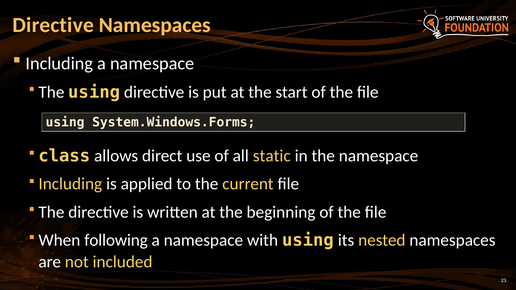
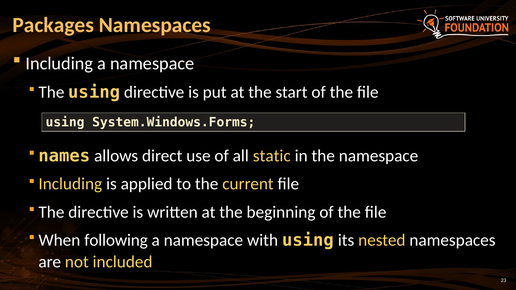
Directive at (53, 25): Directive -> Packages
class: class -> names
